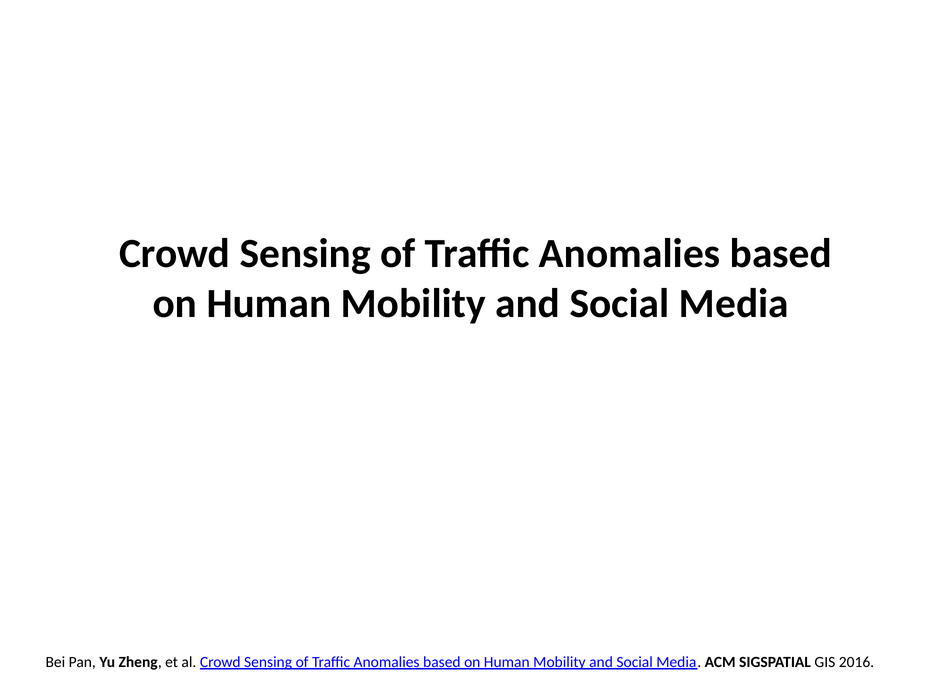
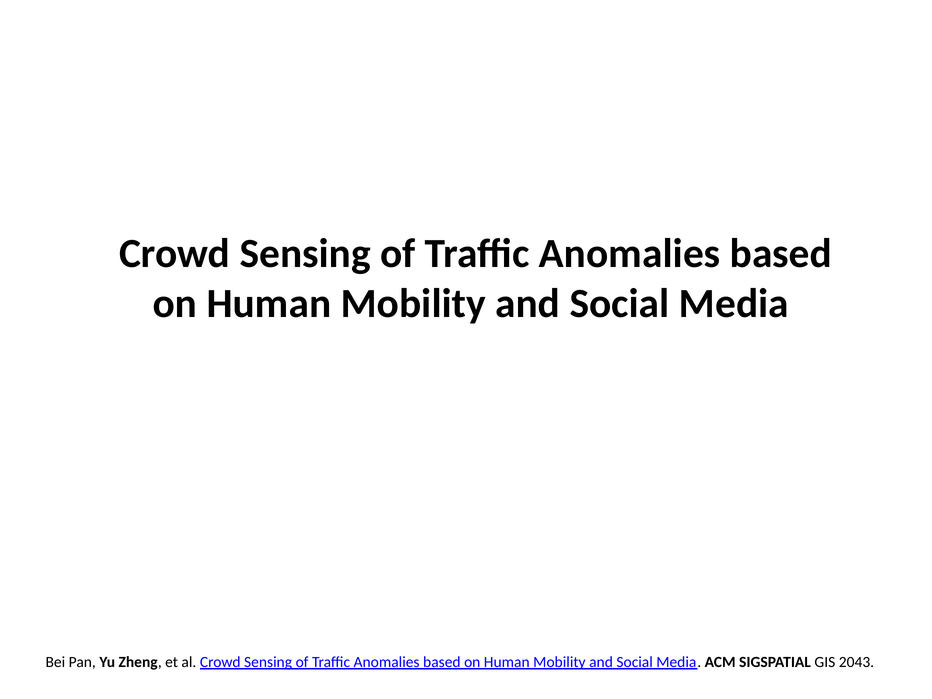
2016: 2016 -> 2043
